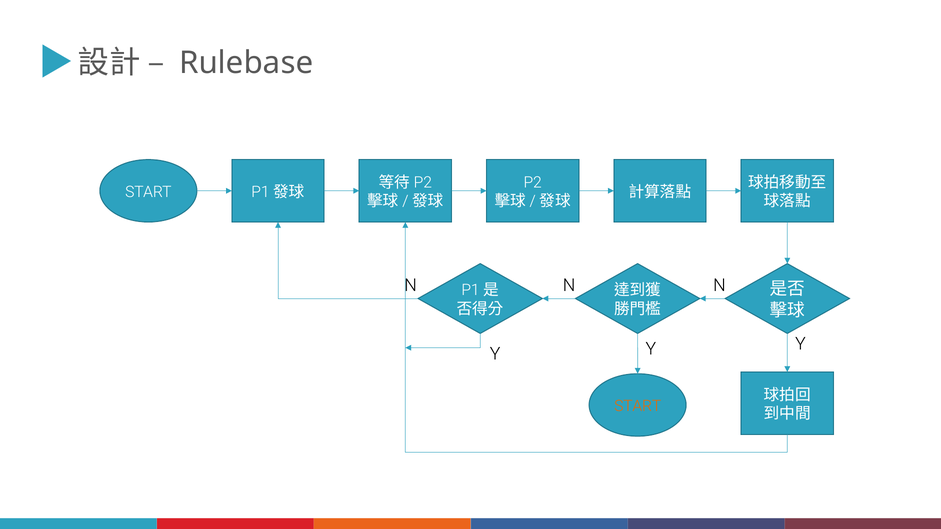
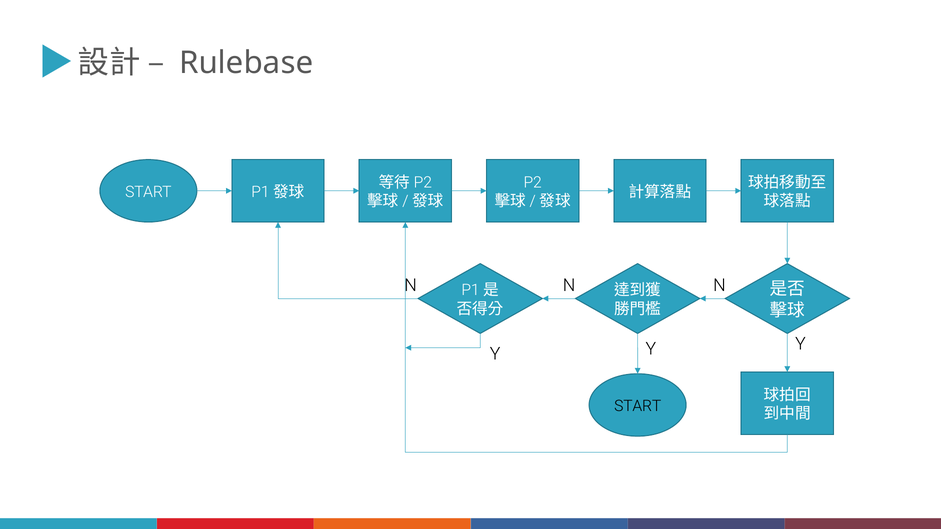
START at (638, 406) colour: orange -> black
